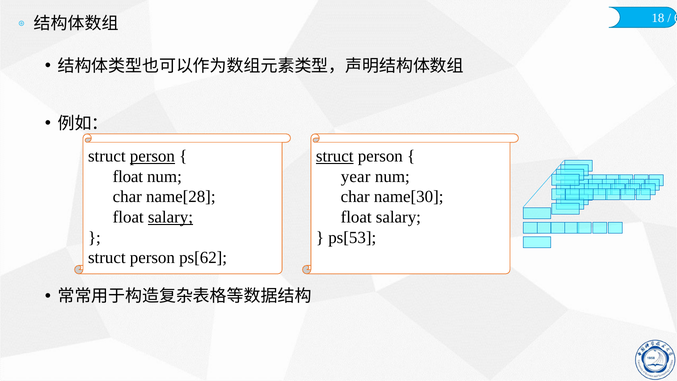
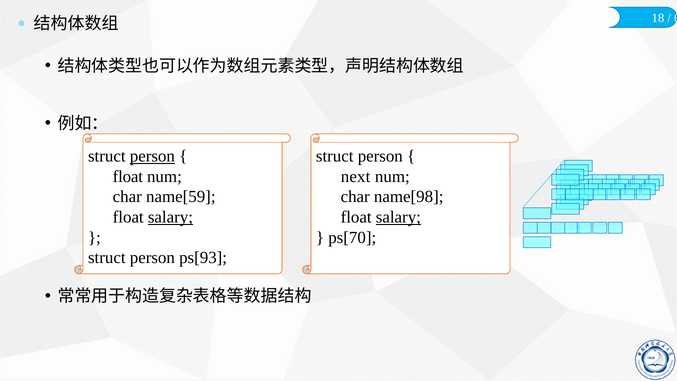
struct at (335, 156) underline: present -> none
year: year -> next
name[28: name[28 -> name[59
name[30: name[30 -> name[98
salary at (398, 217) underline: none -> present
ps[53: ps[53 -> ps[70
ps[62: ps[62 -> ps[93
